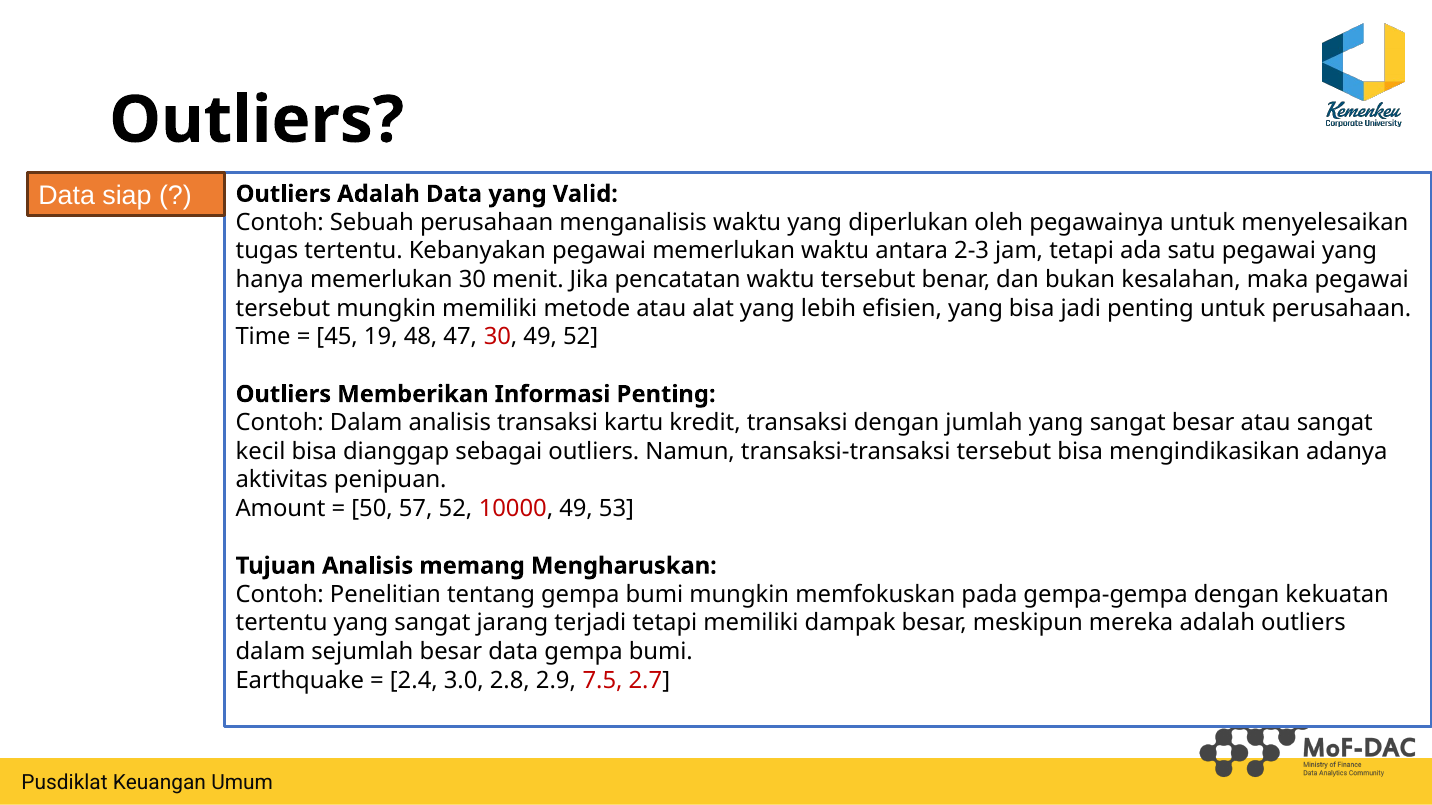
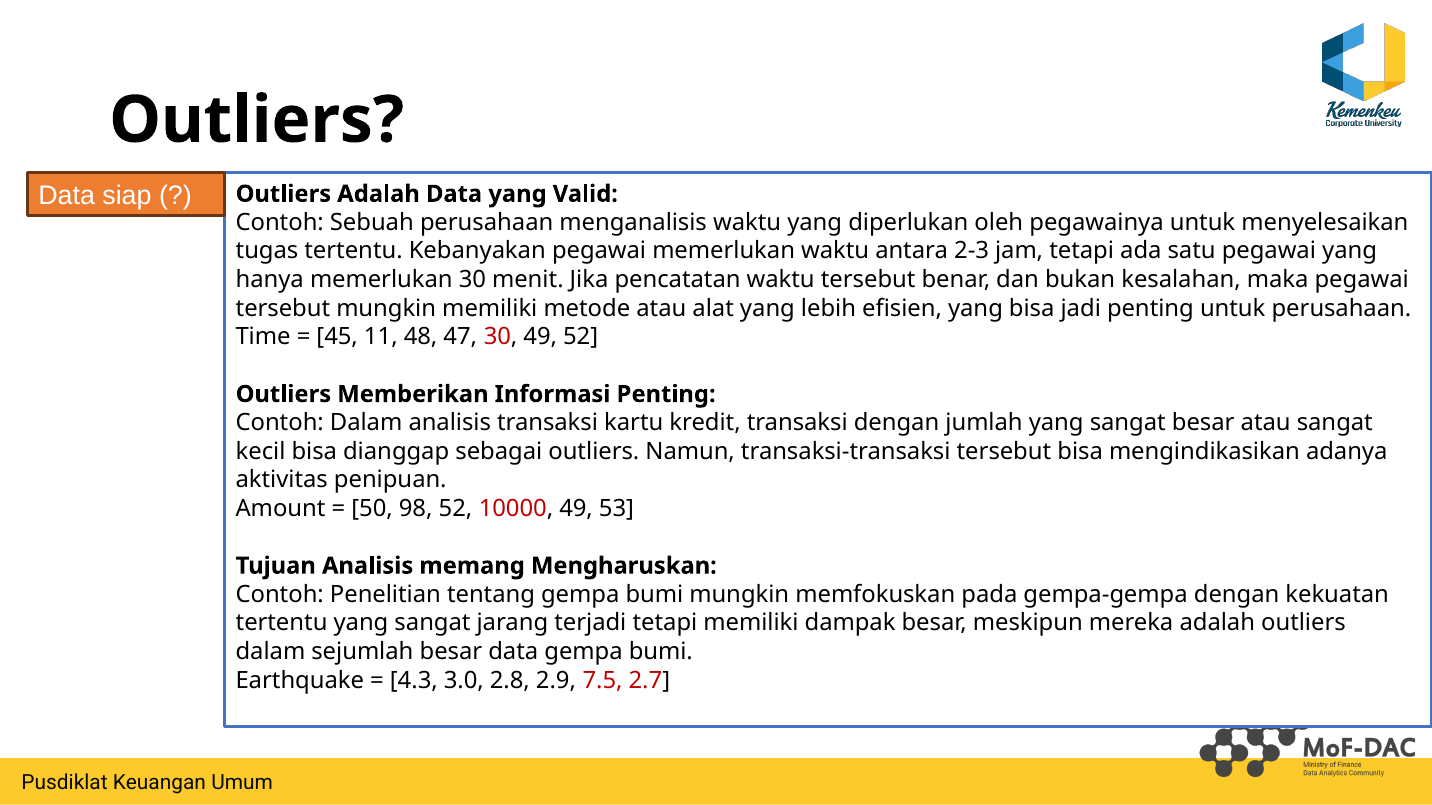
19: 19 -> 11
57: 57 -> 98
2.4: 2.4 -> 4.3
